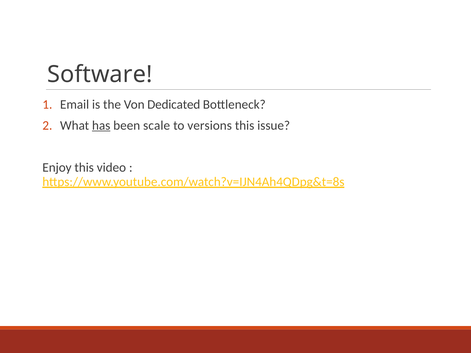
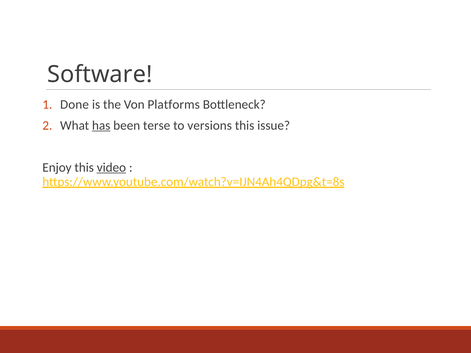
Email: Email -> Done
Dedicated: Dedicated -> Platforms
scale: scale -> terse
video underline: none -> present
